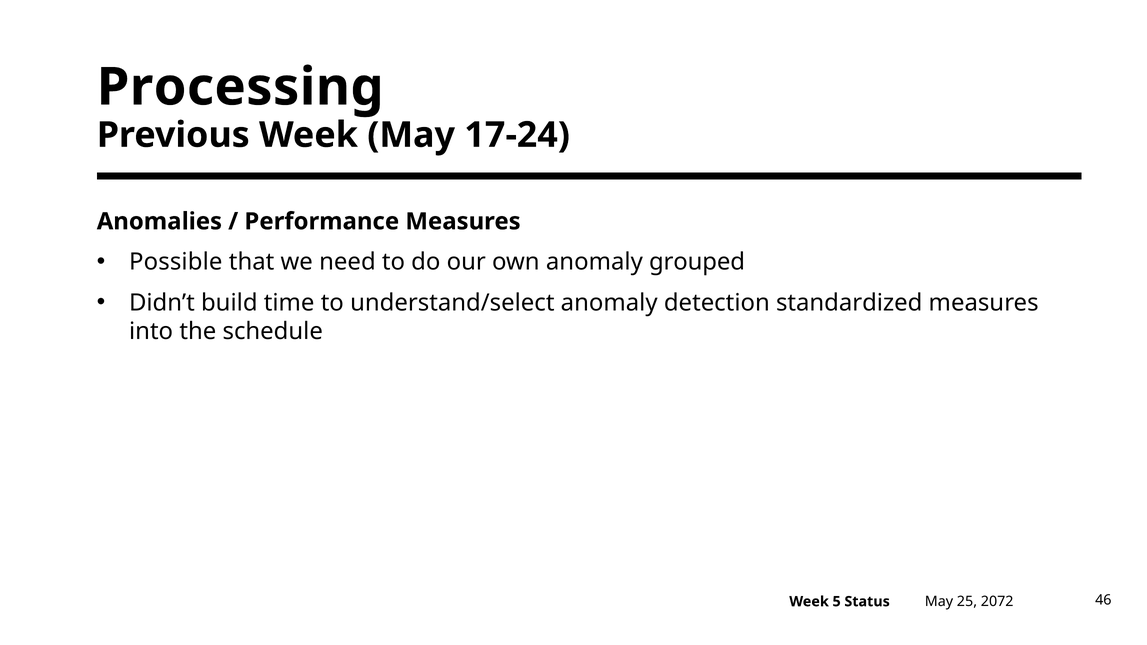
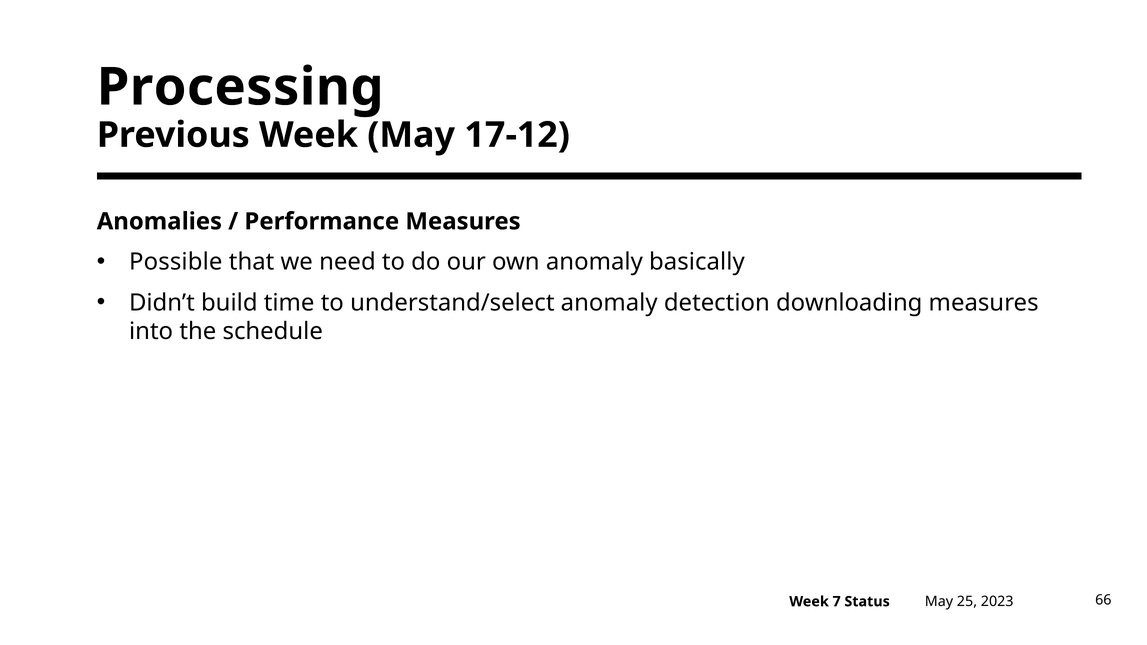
17-24: 17-24 -> 17-12
grouped: grouped -> basically
standardized: standardized -> downloading
2072: 2072 -> 2023
5: 5 -> 7
46: 46 -> 66
